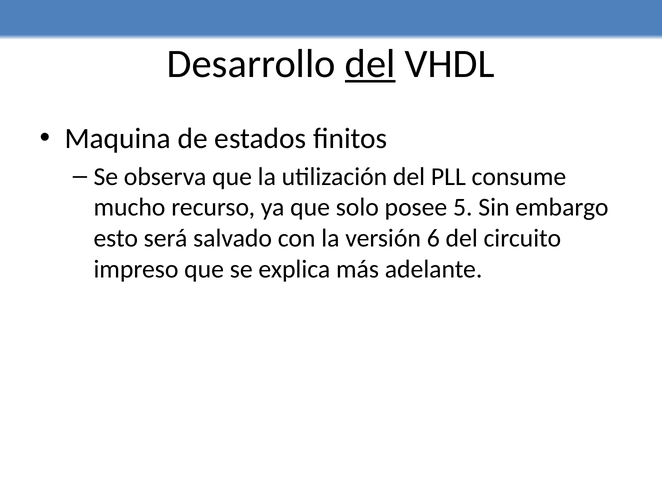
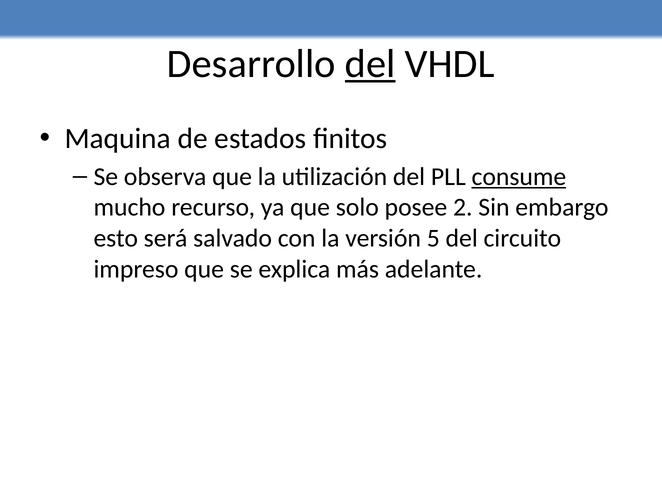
consume underline: none -> present
5: 5 -> 2
6: 6 -> 5
